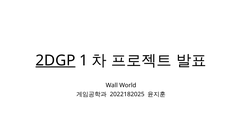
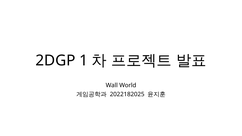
2DGP underline: present -> none
